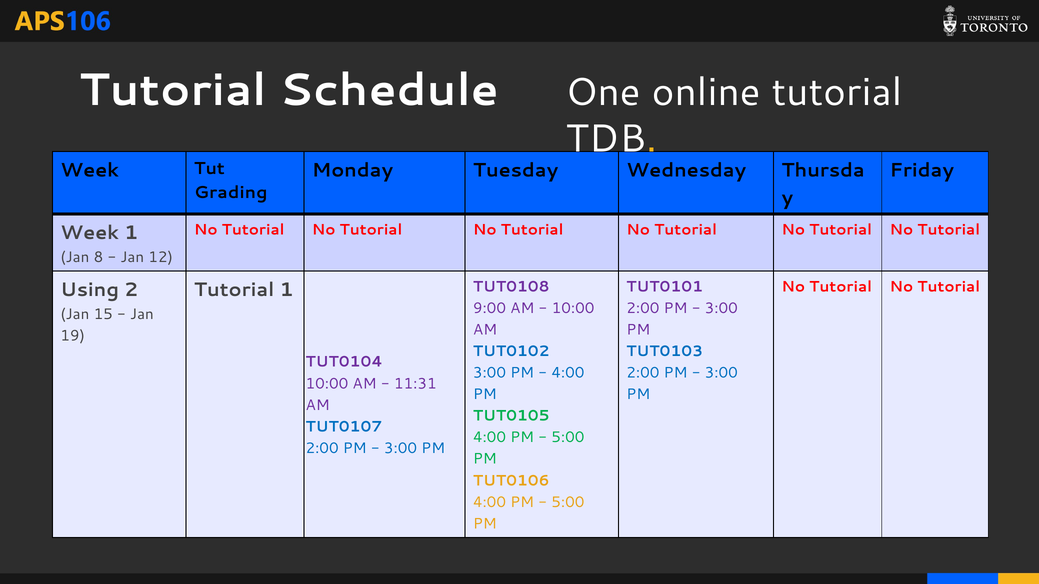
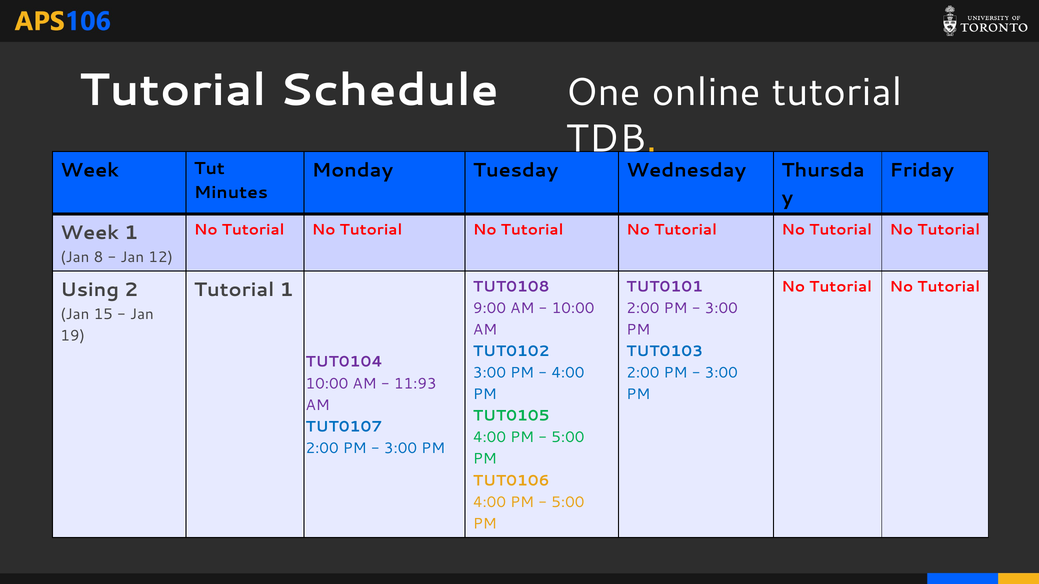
Grading: Grading -> Minutes
11:31: 11:31 -> 11:93
